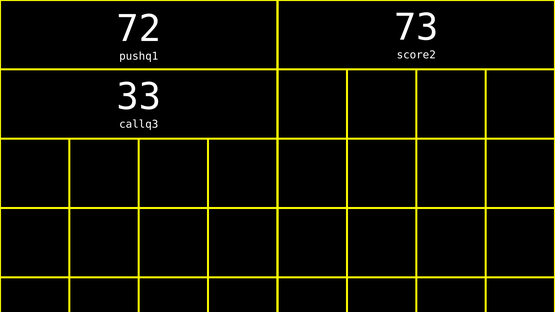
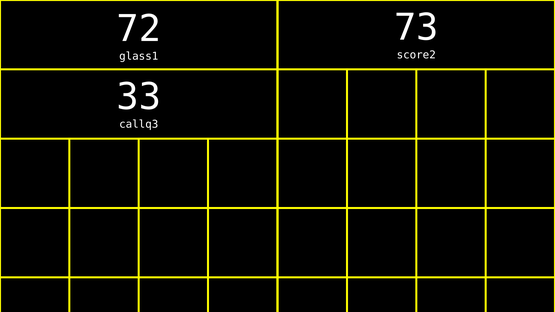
pushq1: pushq1 -> glass1
